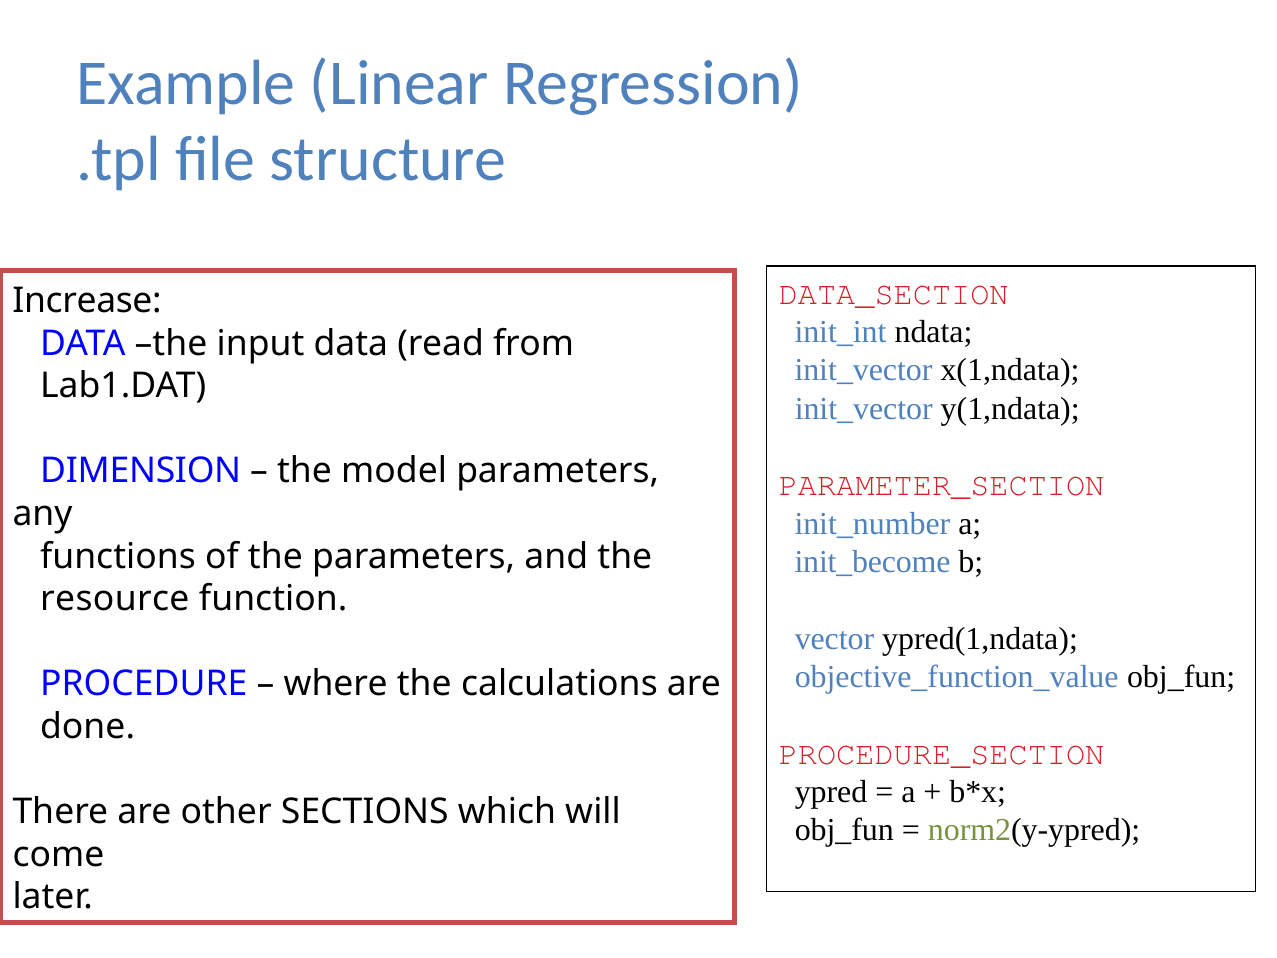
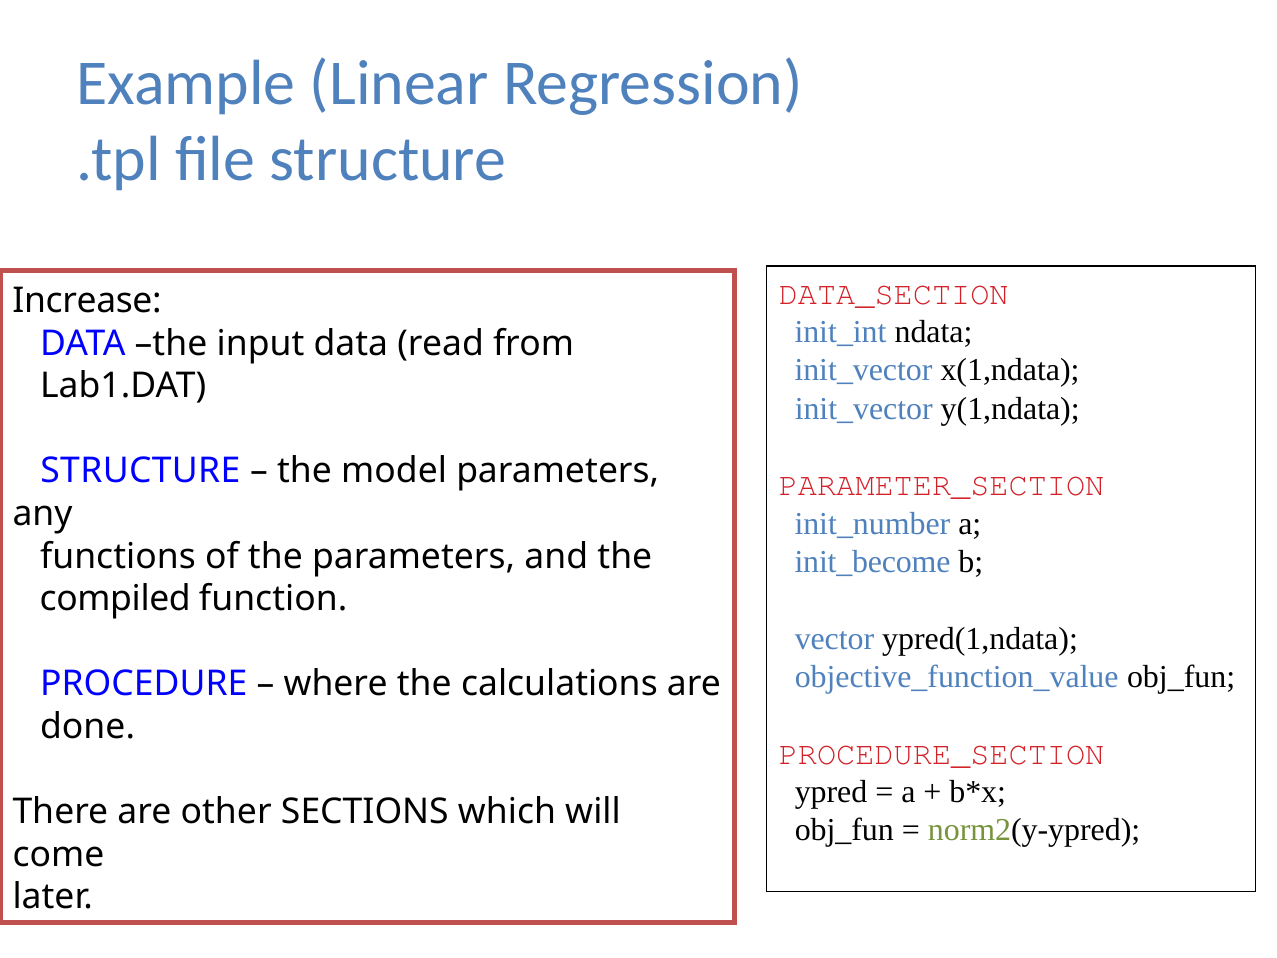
DIMENSION at (141, 471): DIMENSION -> STRUCTURE
resource: resource -> compiled
